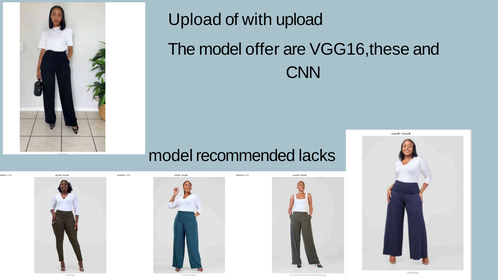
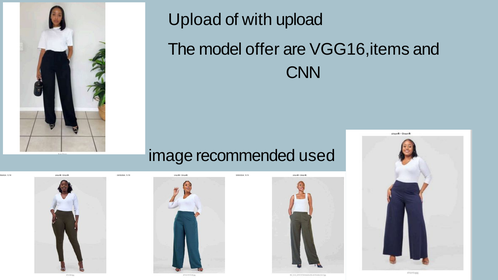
VGG16,these: VGG16,these -> VGG16,items
model at (171, 156): model -> image
lacks: lacks -> used
